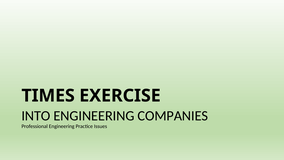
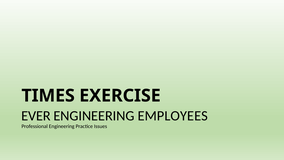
INTO: INTO -> EVER
COMPANIES: COMPANIES -> EMPLOYEES
